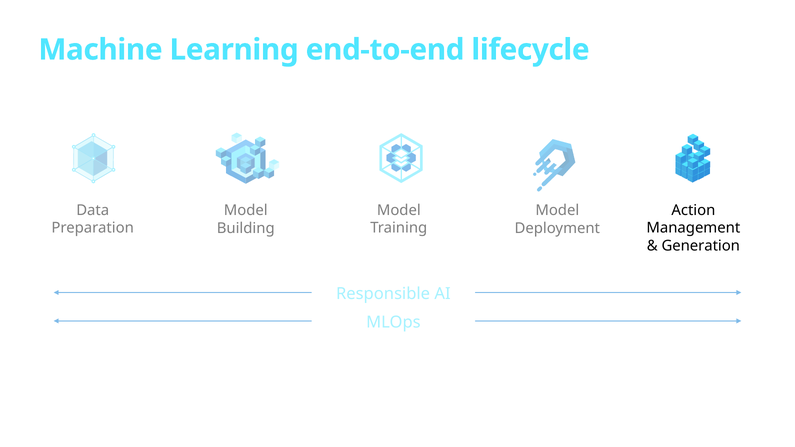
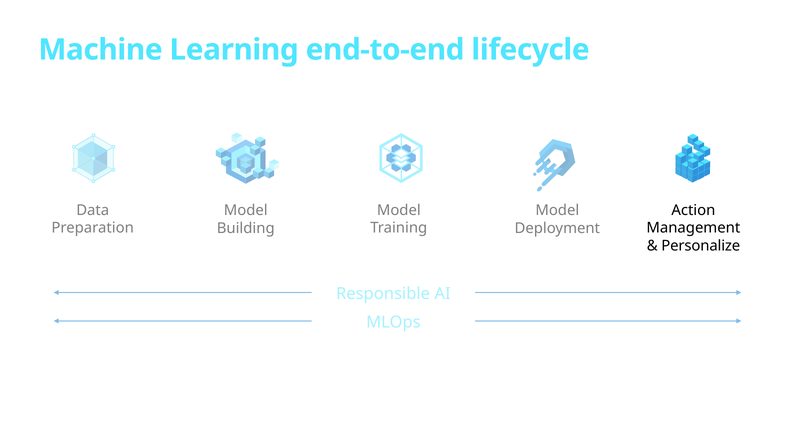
Generation: Generation -> Personalize
